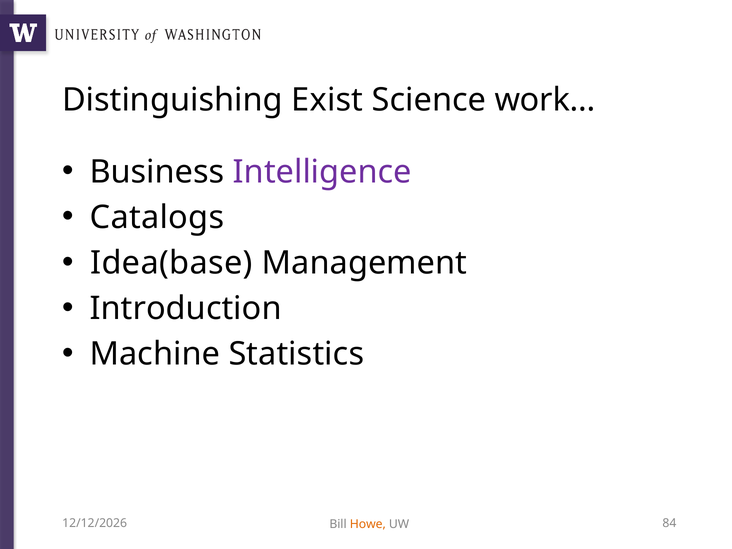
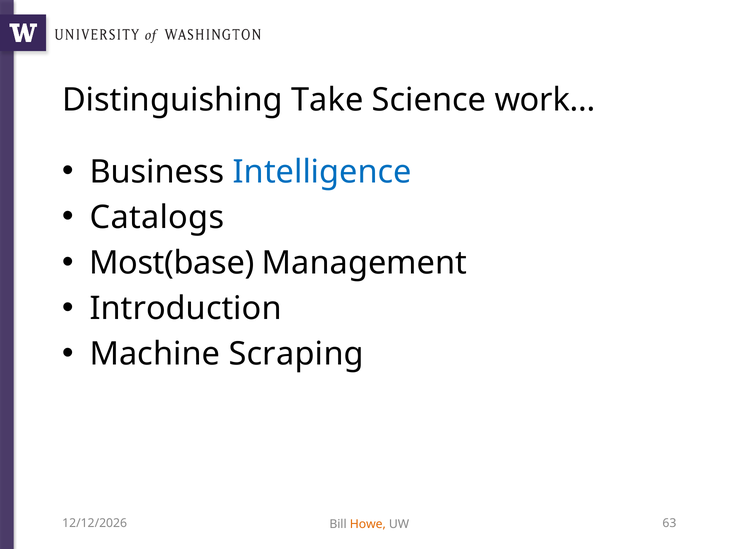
Exist: Exist -> Take
Intelligence colour: purple -> blue
Idea(base: Idea(base -> Most(base
Statistics: Statistics -> Scraping
84: 84 -> 63
